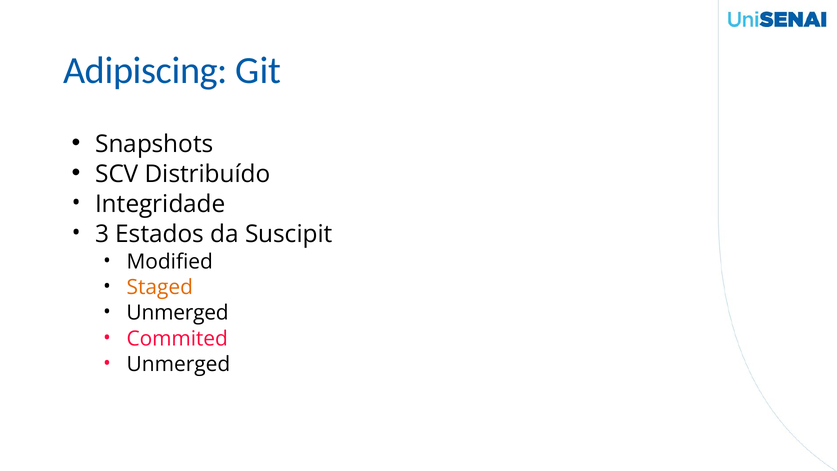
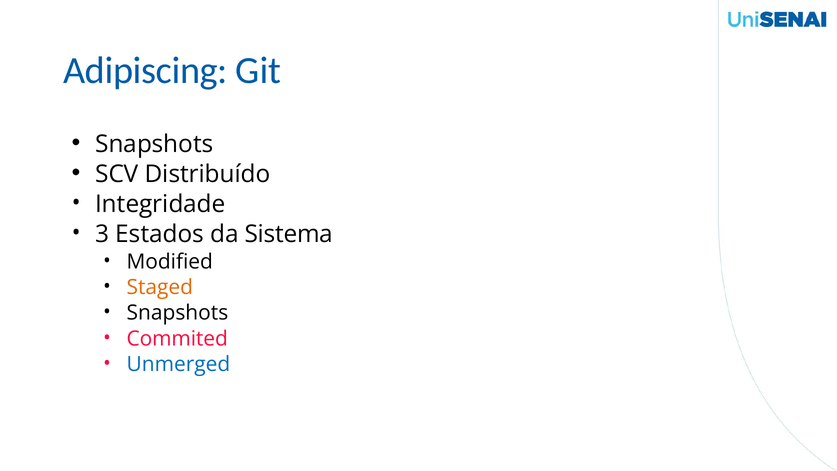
Suscipit: Suscipit -> Sistema
Unmerged at (178, 313): Unmerged -> Snapshots
Unmerged at (178, 364) colour: black -> blue
